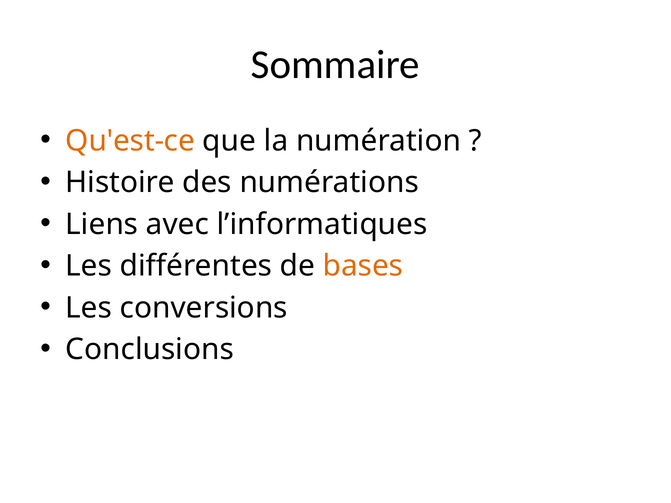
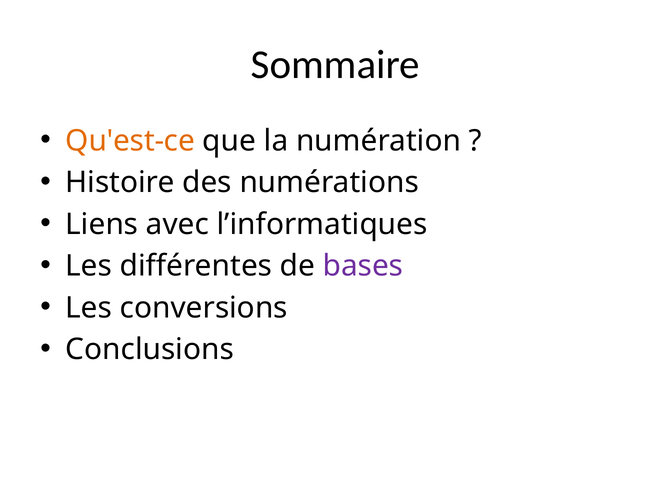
bases colour: orange -> purple
